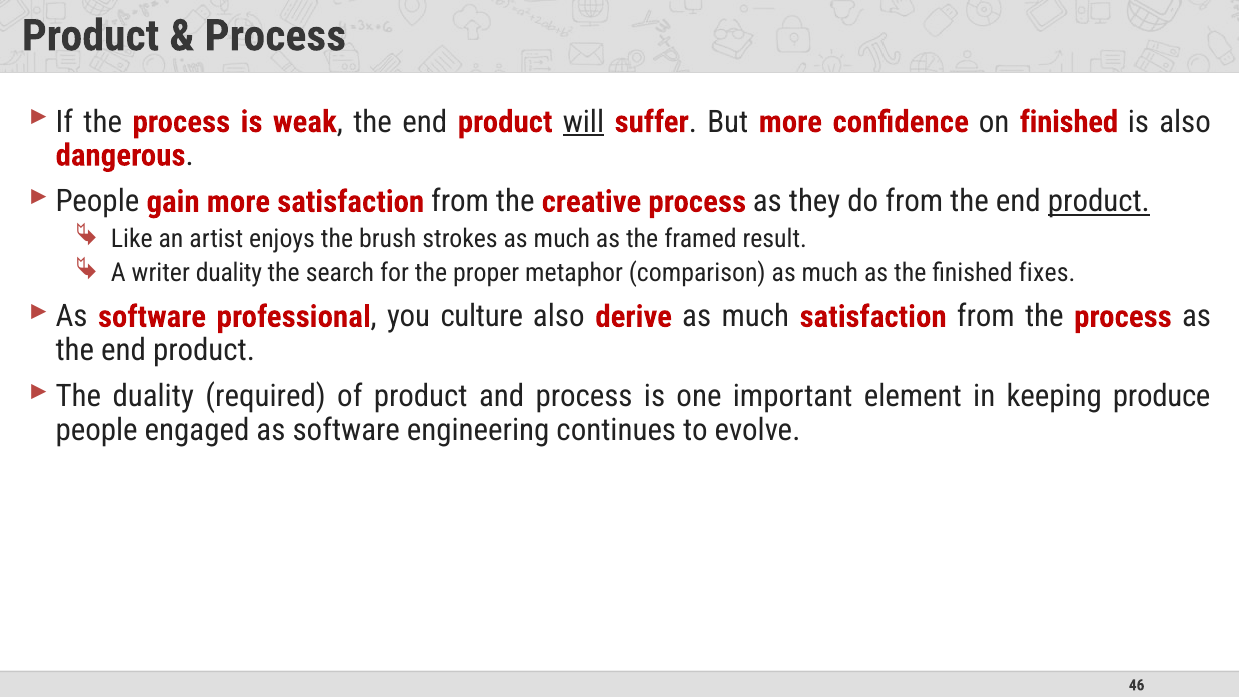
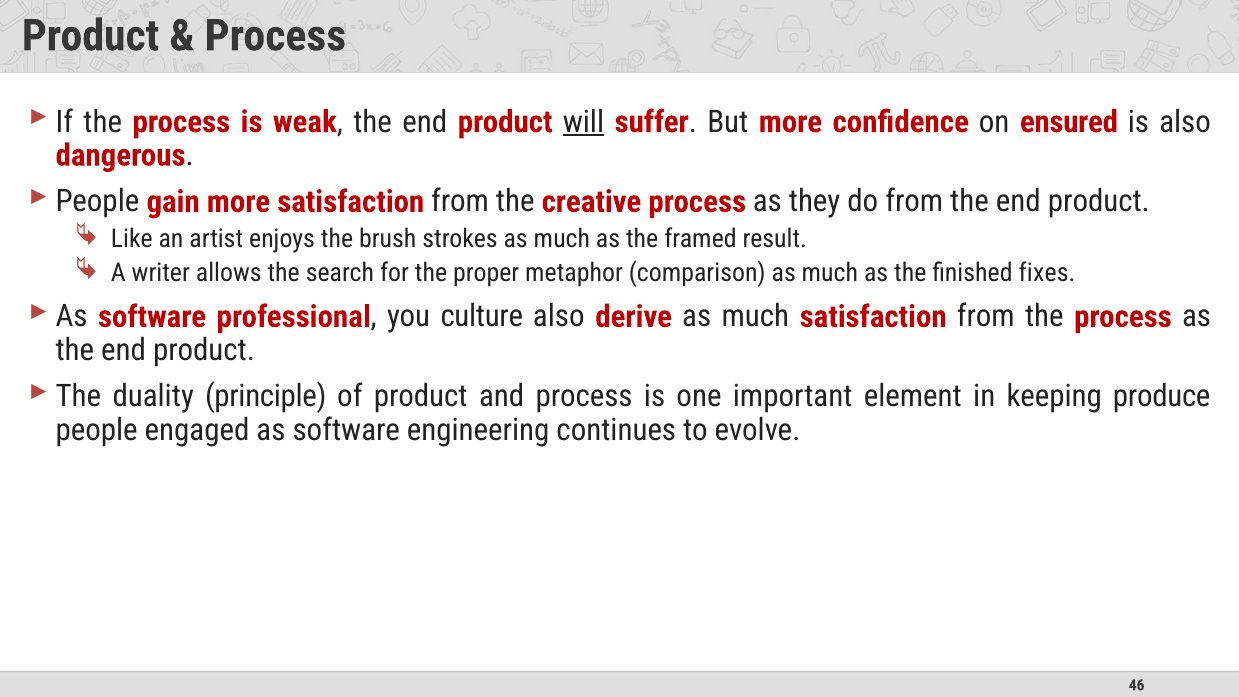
on finished: finished -> ensured
product at (1099, 202) underline: present -> none
writer duality: duality -> allows
required: required -> principle
